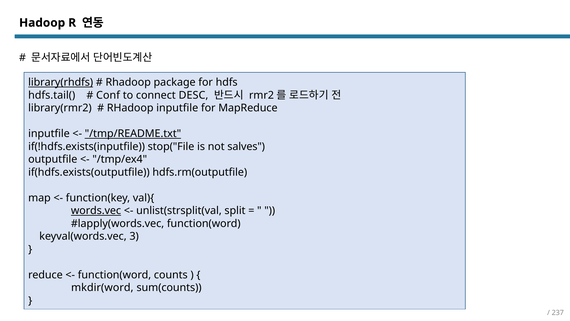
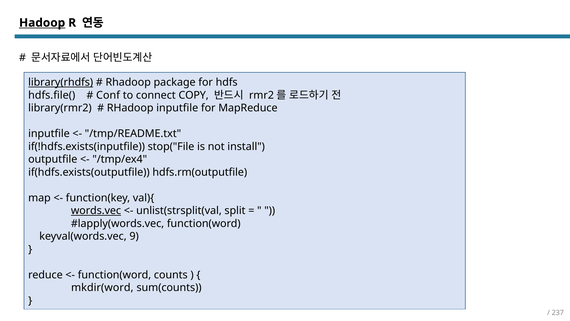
Hadoop underline: none -> present
hdfs.tail(: hdfs.tail( -> hdfs.file(
DESC: DESC -> COPY
/tmp/README.txt underline: present -> none
salves: salves -> install
3: 3 -> 9
